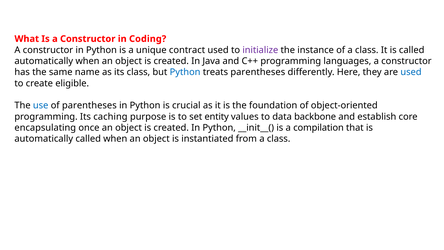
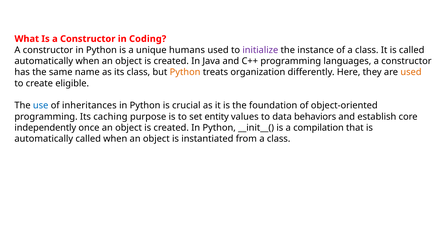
contract: contract -> humans
Python at (185, 72) colour: blue -> orange
treats parentheses: parentheses -> organization
used at (411, 72) colour: blue -> orange
of parentheses: parentheses -> inheritances
backbone: backbone -> behaviors
encapsulating: encapsulating -> independently
